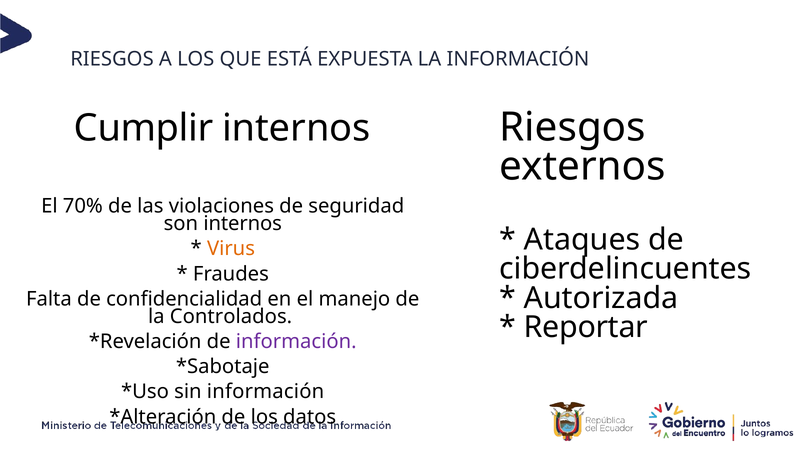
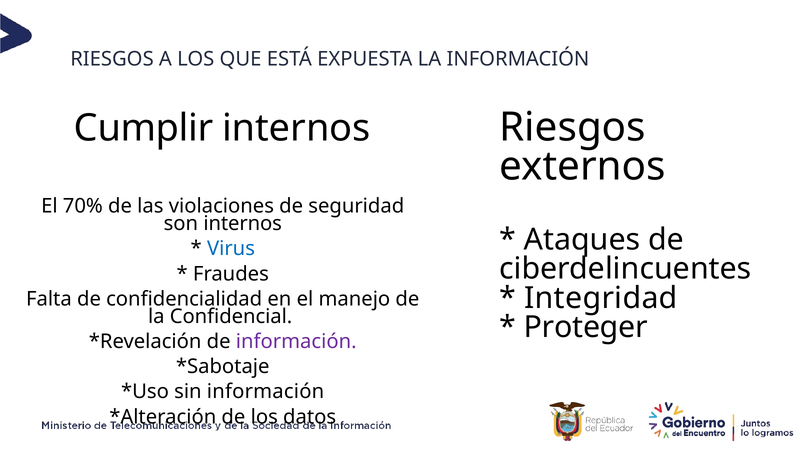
Virus colour: orange -> blue
Autorizada: Autorizada -> Integridad
Controlados: Controlados -> Confidencial
Reportar: Reportar -> Proteger
